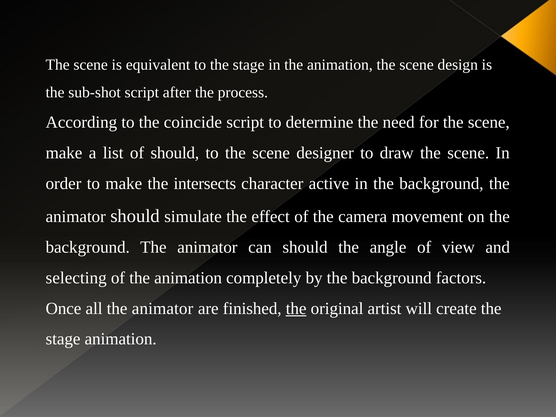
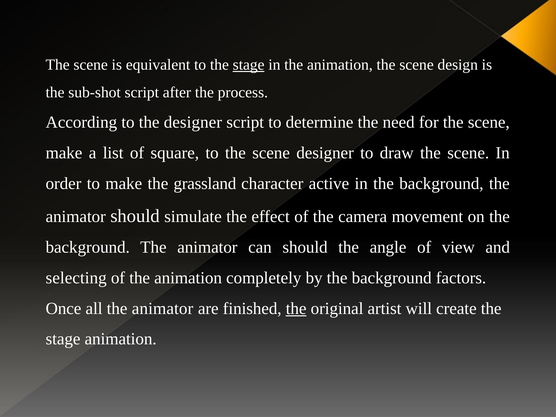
stage at (249, 65) underline: none -> present
the coincide: coincide -> designer
of should: should -> square
intersects: intersects -> grassland
